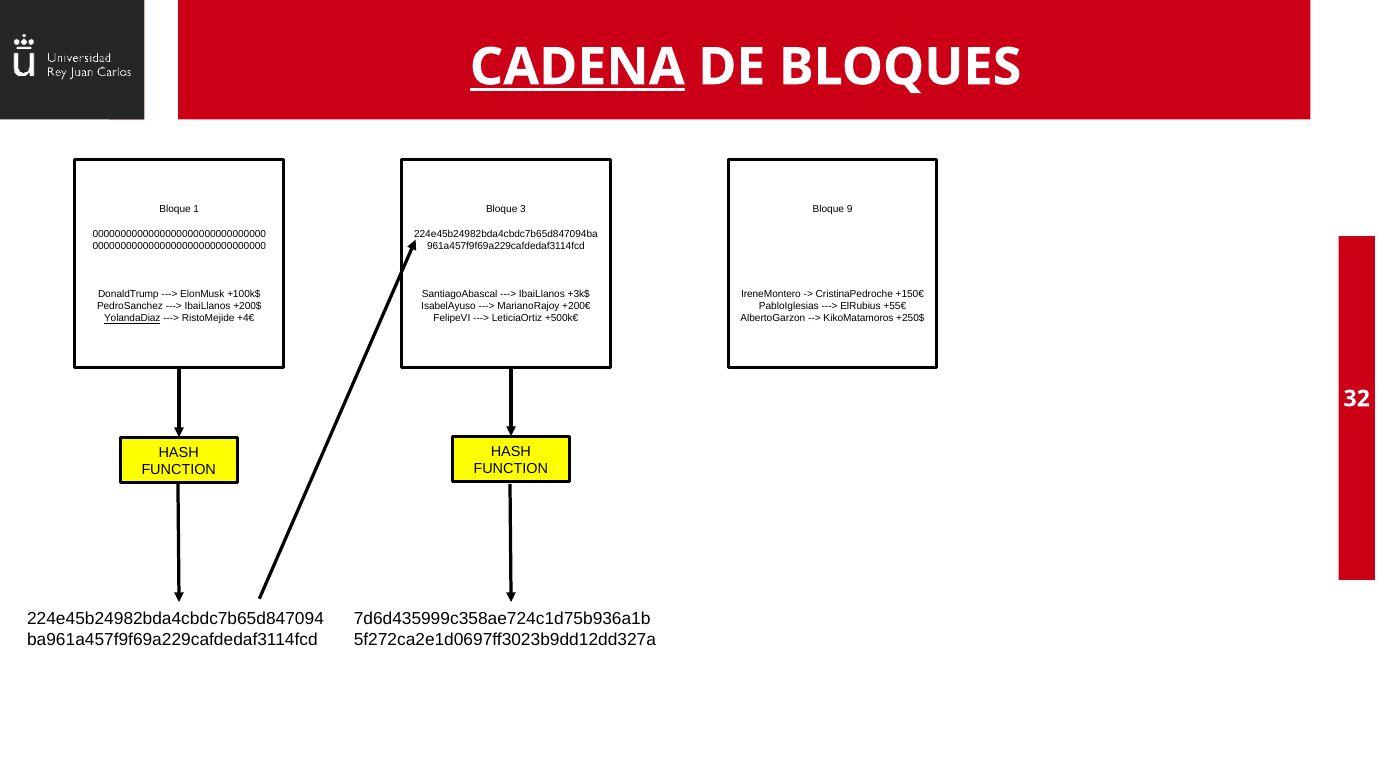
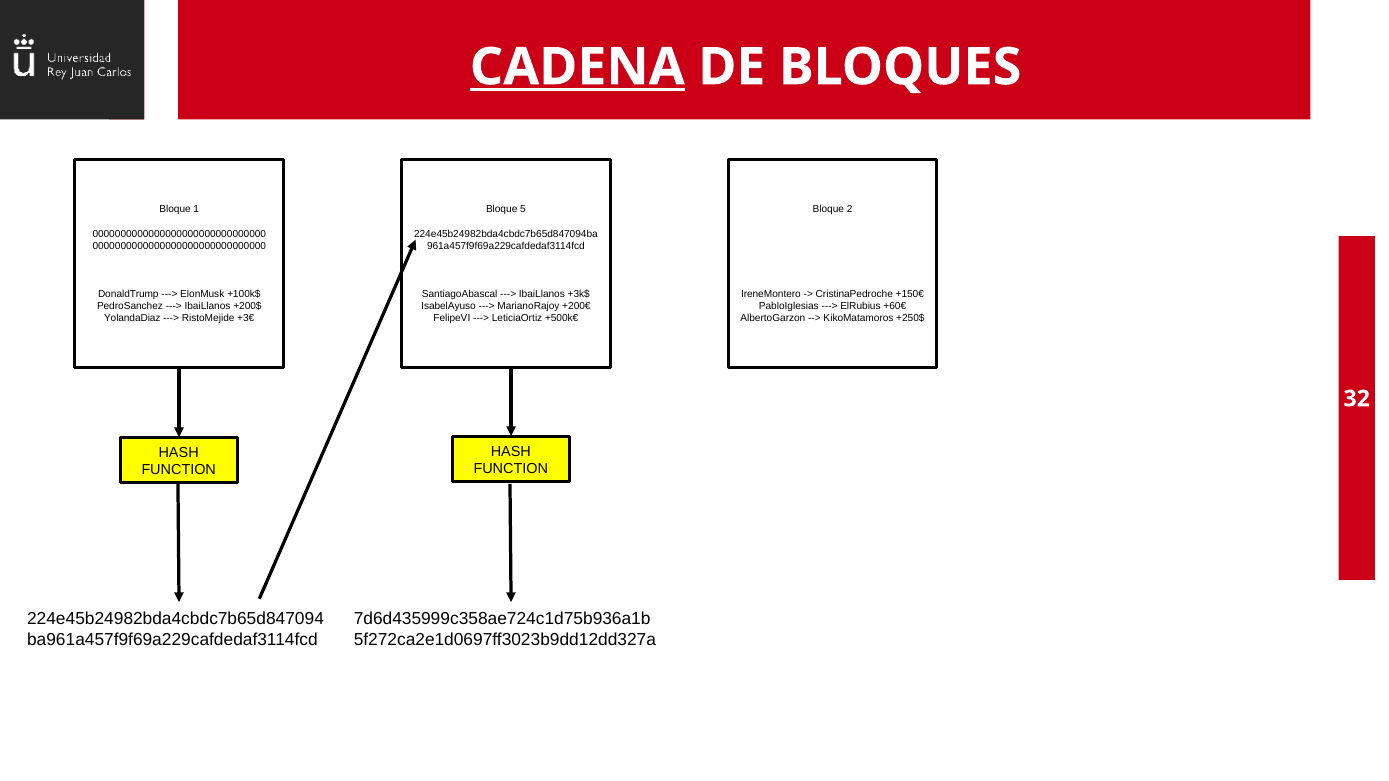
3: 3 -> 5
9: 9 -> 2
+55€: +55€ -> +60€
YolandaDiaz underline: present -> none
+4€: +4€ -> +3€
